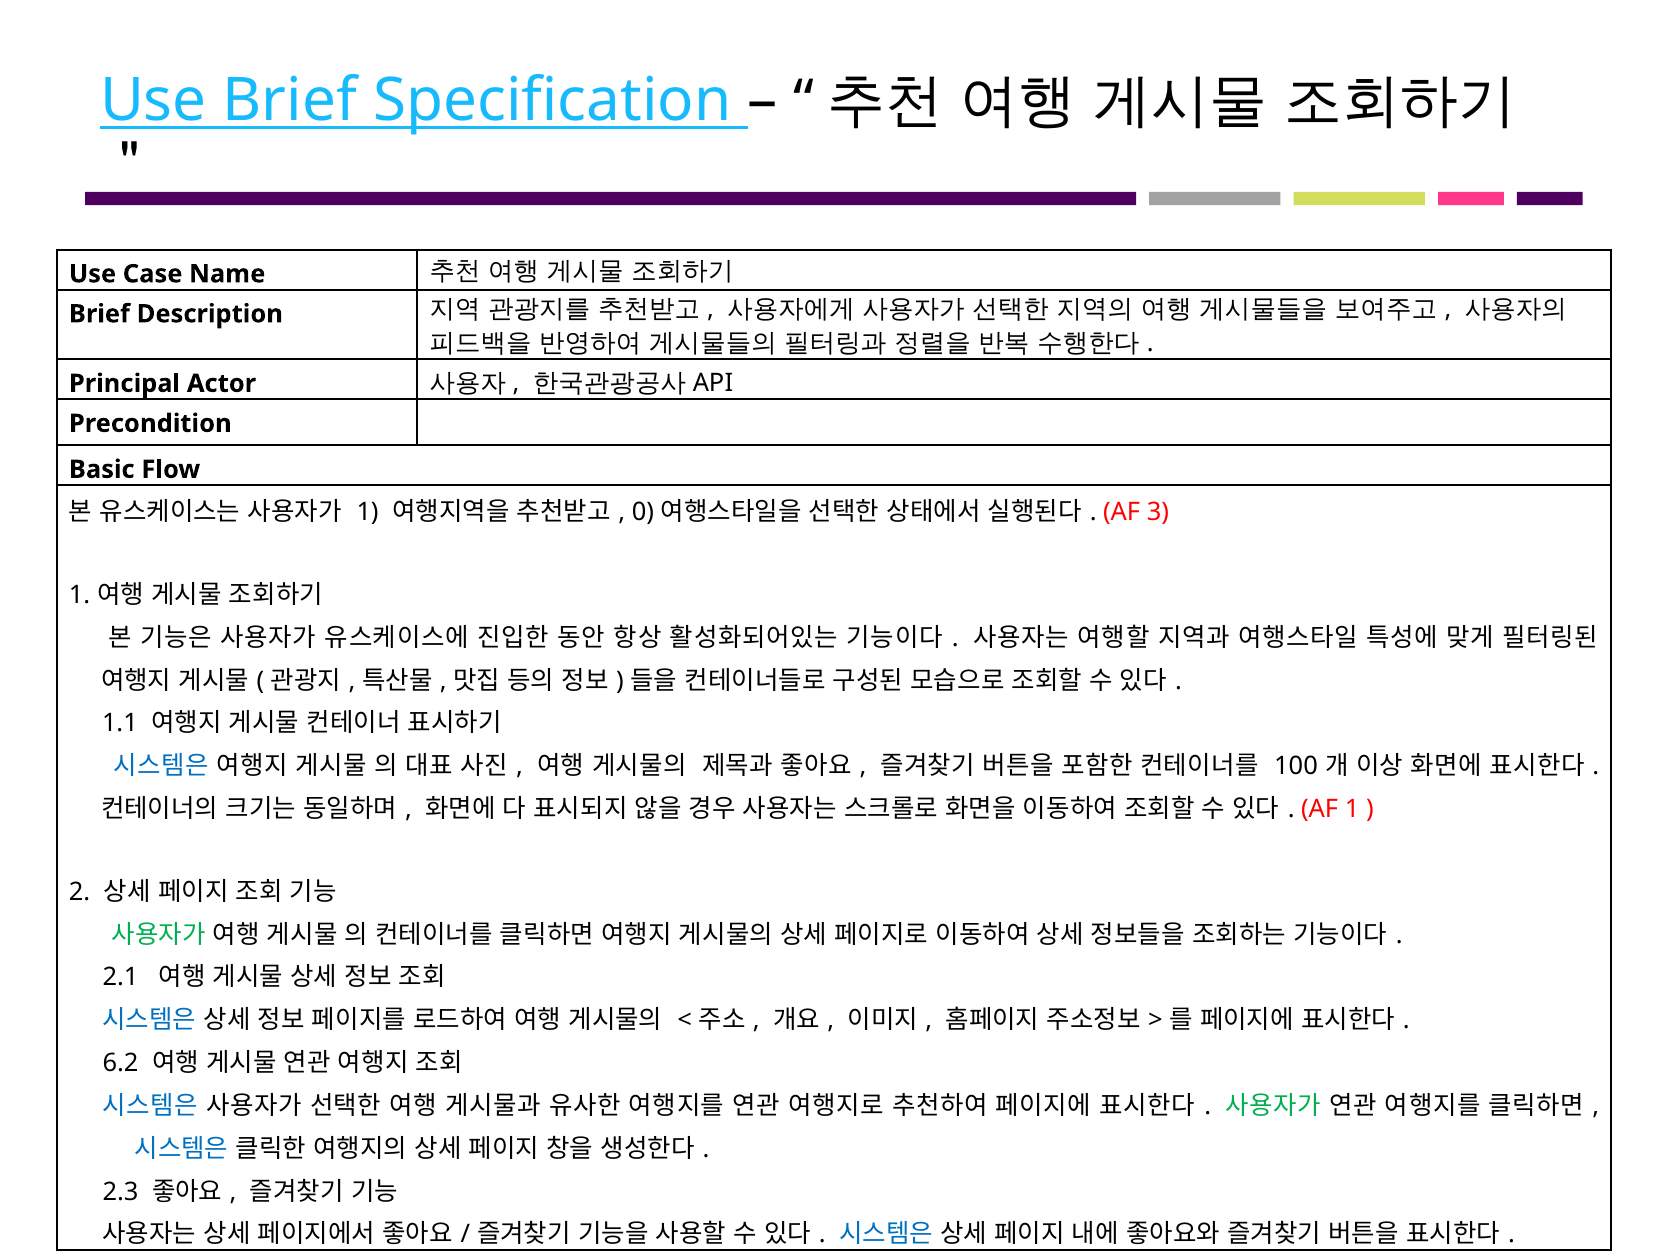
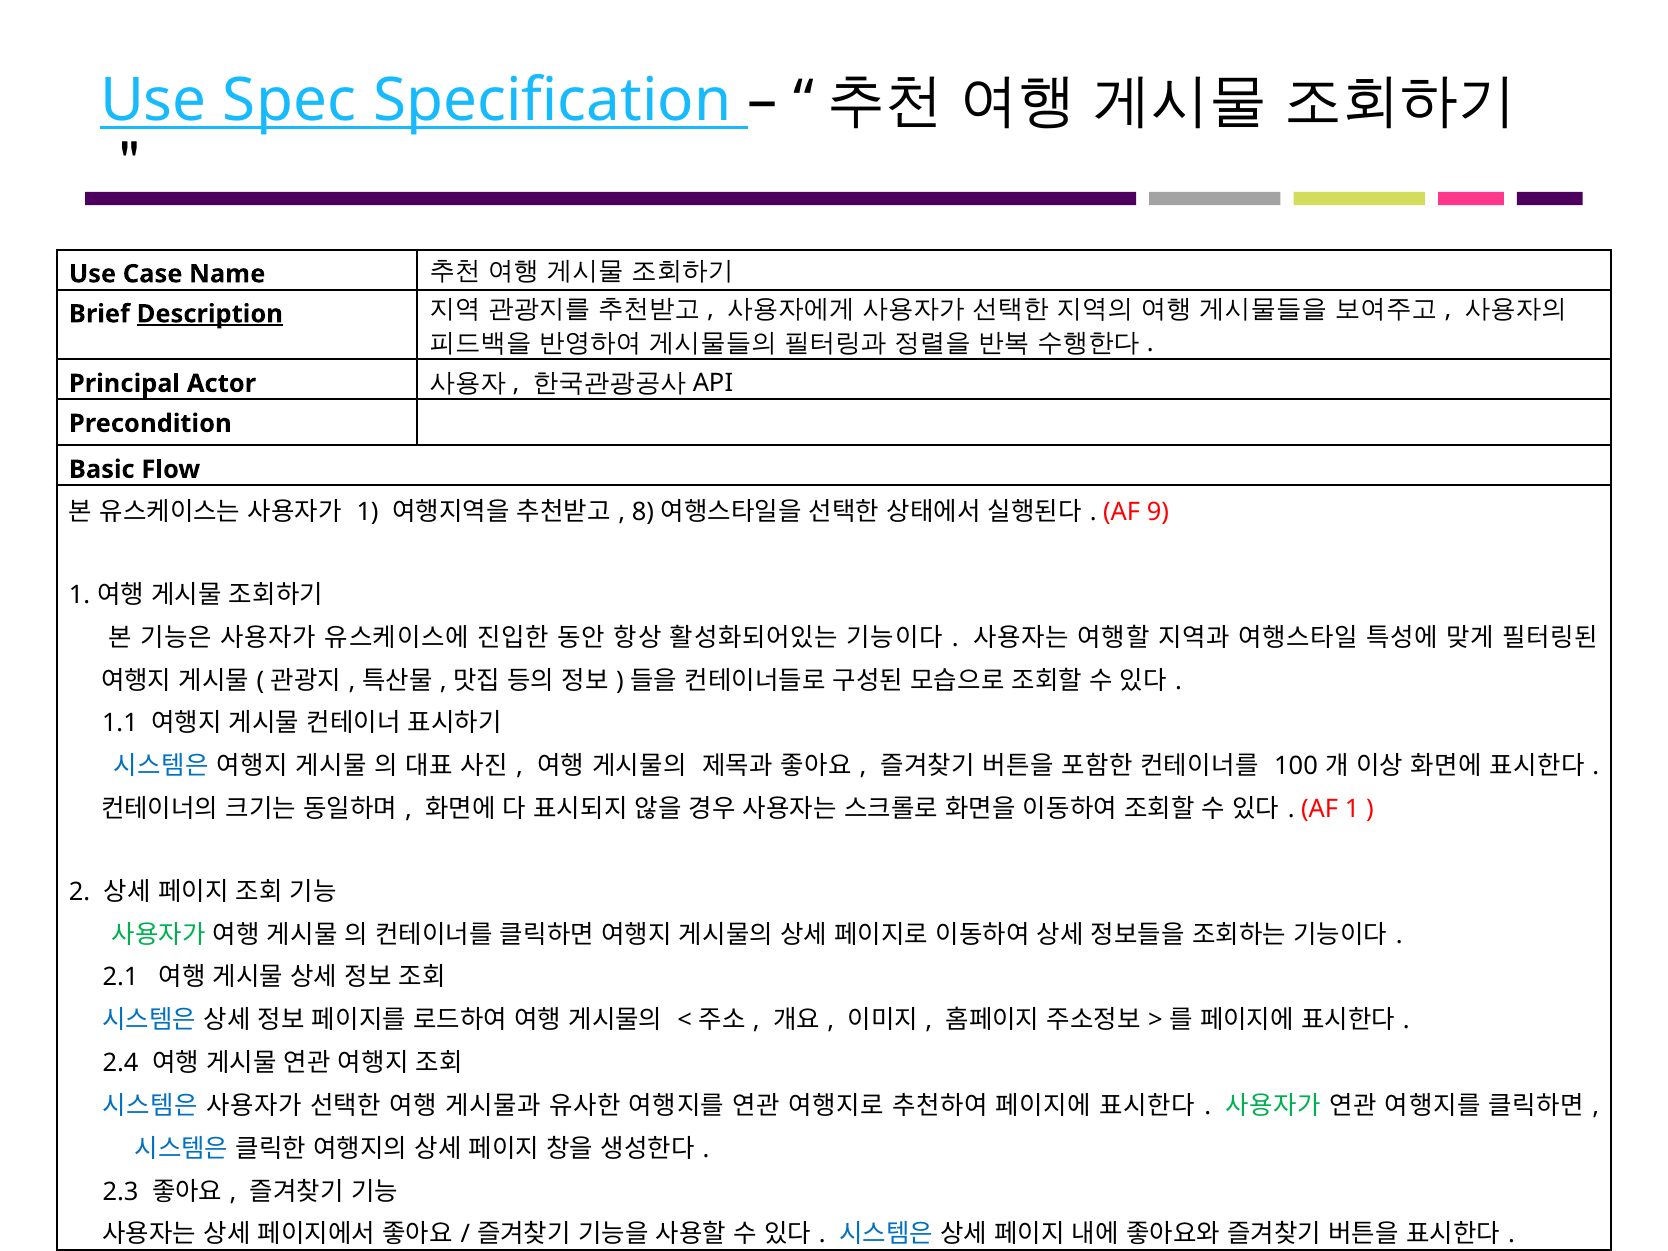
Use Brief: Brief -> Spec
Description underline: none -> present
0: 0 -> 8
3: 3 -> 9
6.2: 6.2 -> 2.4
